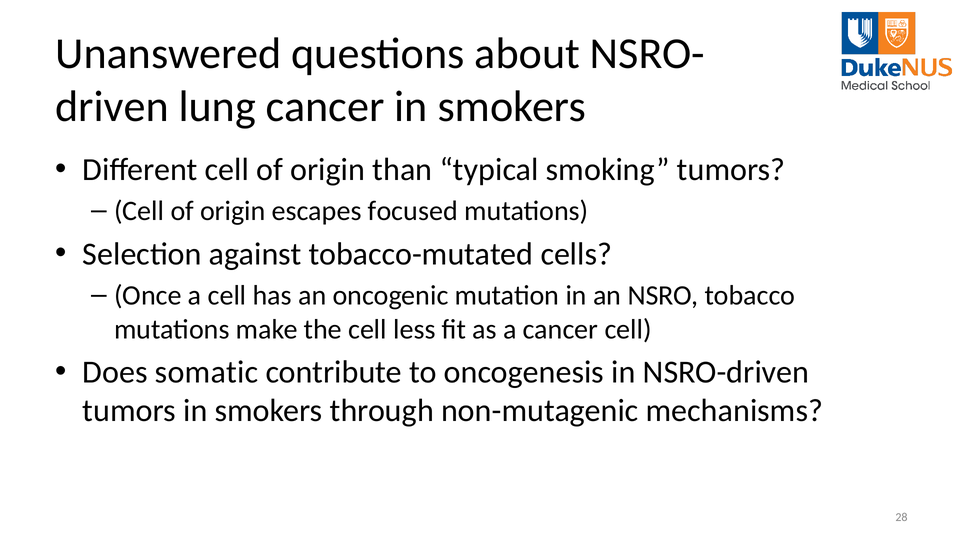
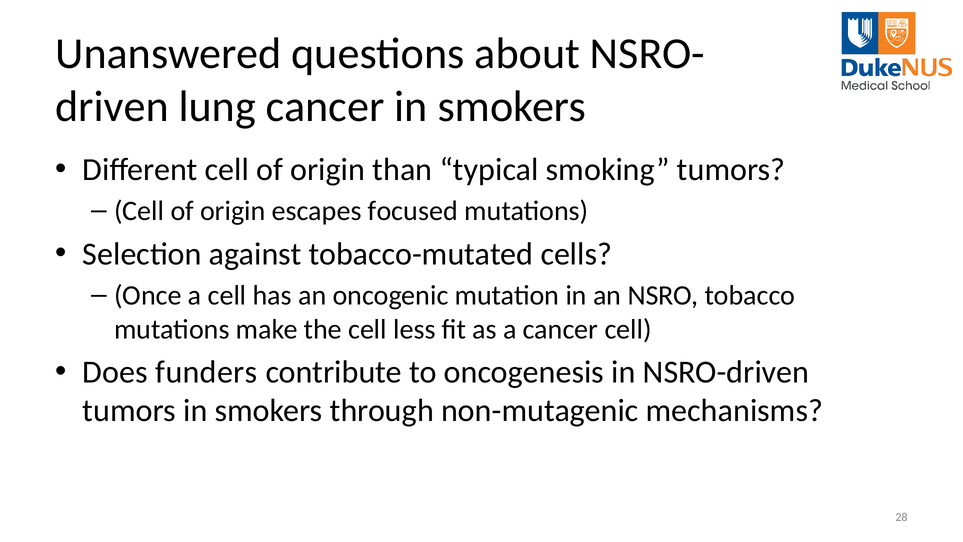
somatic: somatic -> funders
